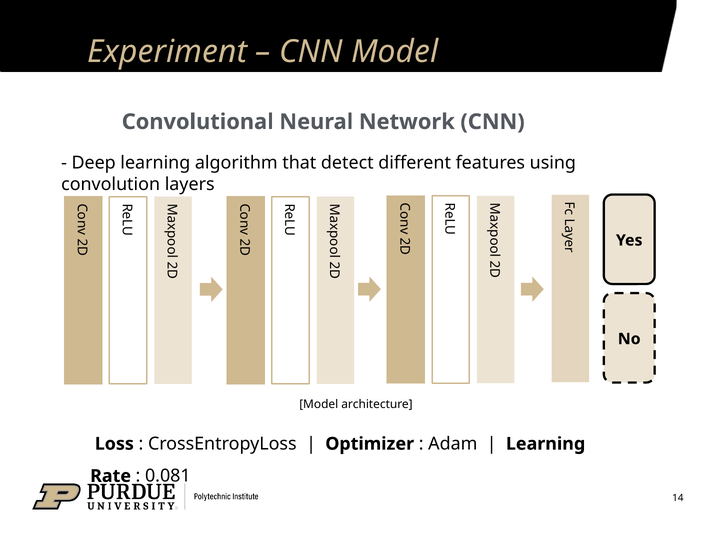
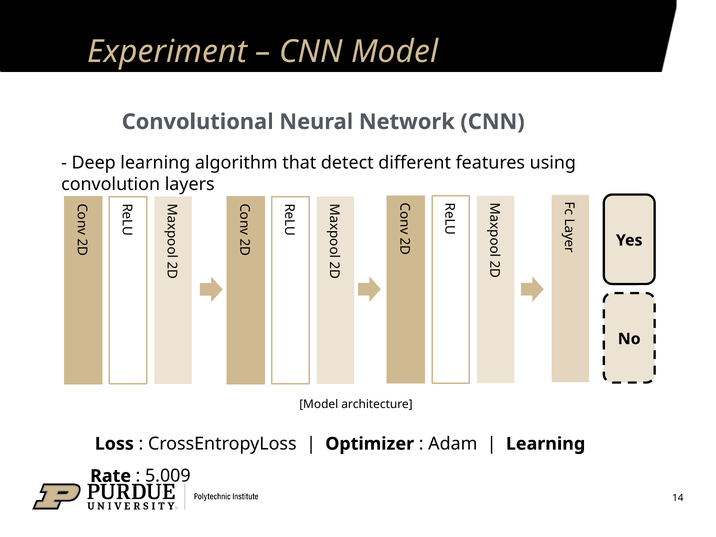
0.081: 0.081 -> 5.009
